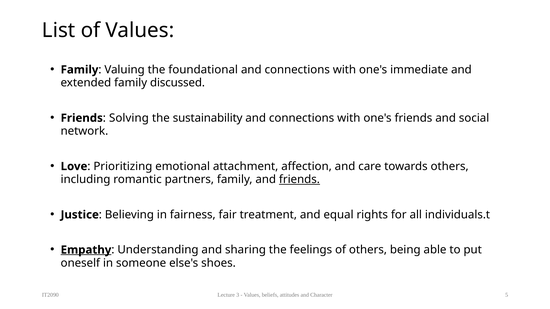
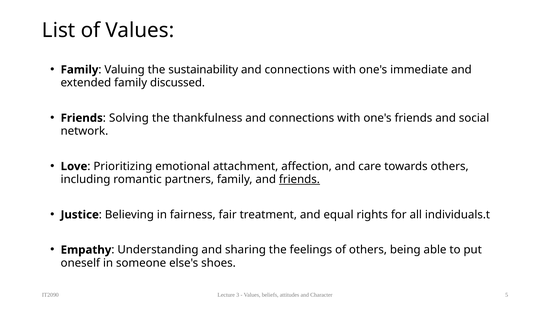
foundational: foundational -> sustainability
sustainability: sustainability -> thankfulness
Empathy underline: present -> none
